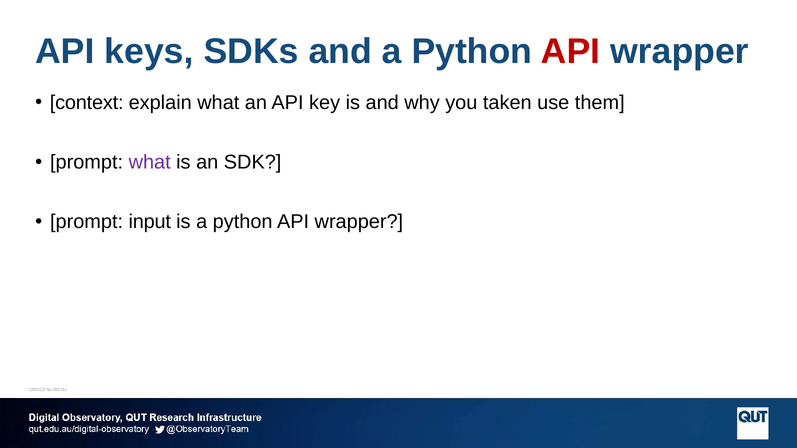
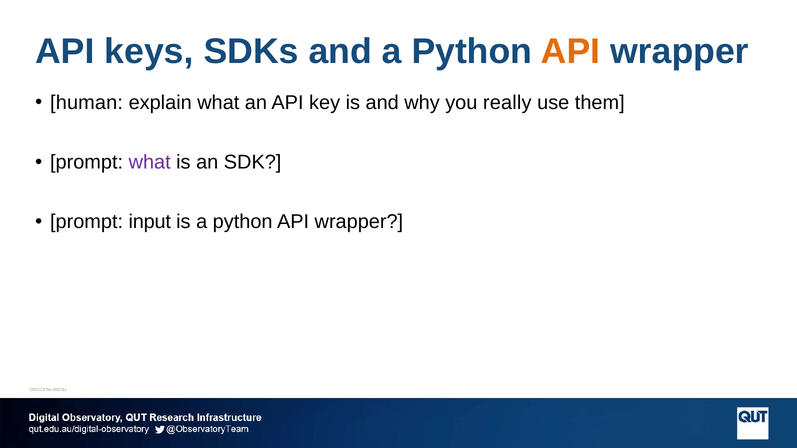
API at (571, 52) colour: red -> orange
context: context -> human
taken: taken -> really
